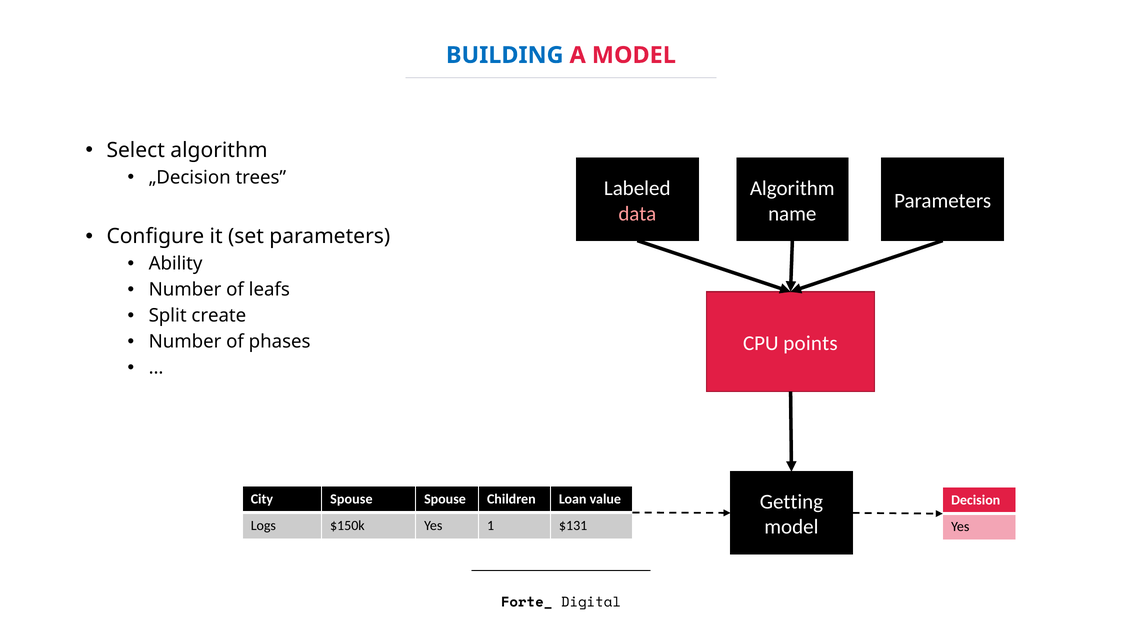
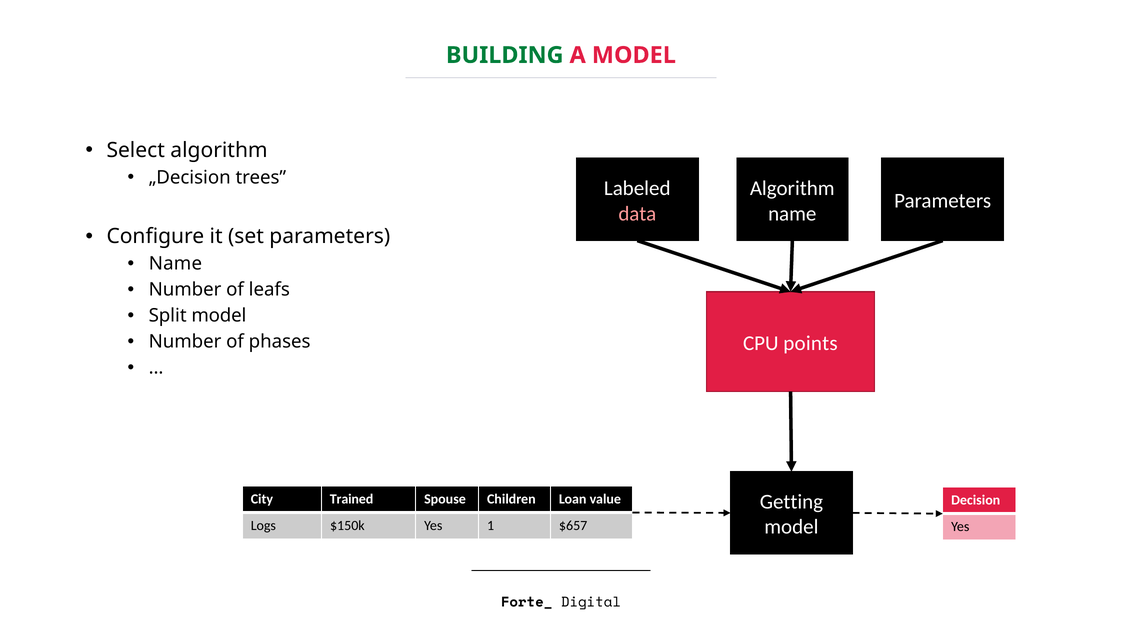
BUILDING colour: blue -> green
Ability at (176, 264): Ability -> Name
Split create: create -> model
City Spouse: Spouse -> Trained
$131: $131 -> $657
